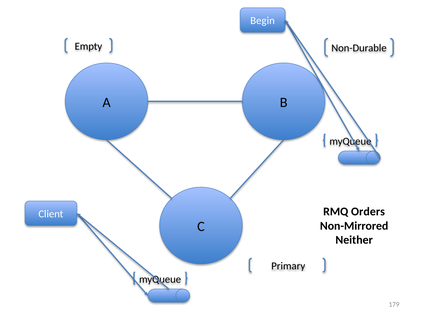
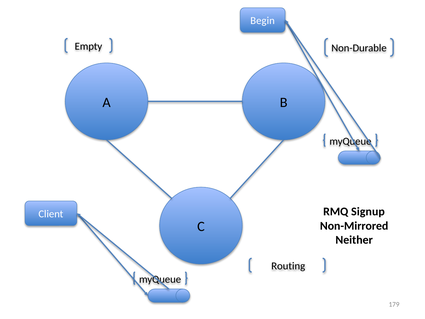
Orders: Orders -> Signup
Primary: Primary -> Routing
